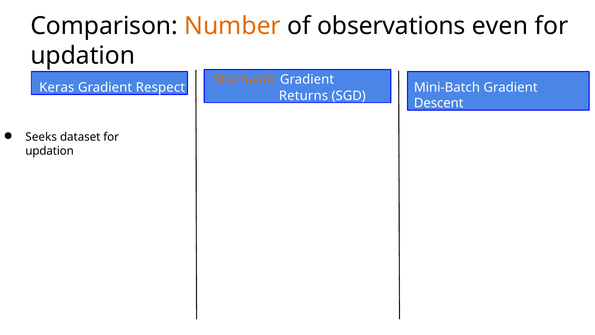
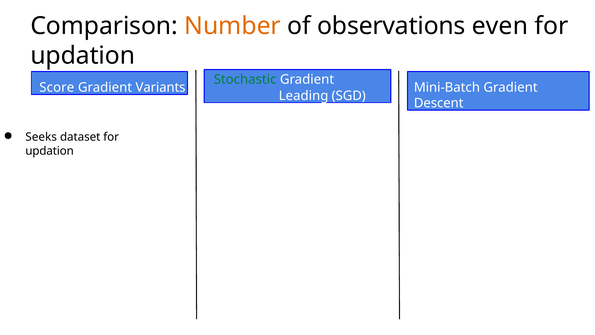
Stochastic colour: orange -> green
Keras: Keras -> Score
Respect: Respect -> Variants
Returns: Returns -> Leading
